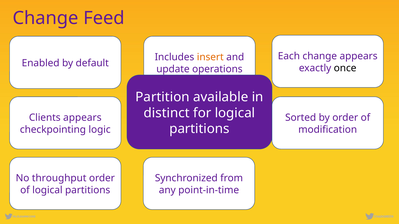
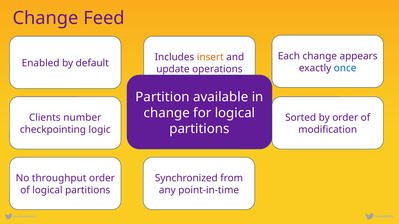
once colour: black -> blue
distinct at (167, 113): distinct -> change
Clients appears: appears -> number
